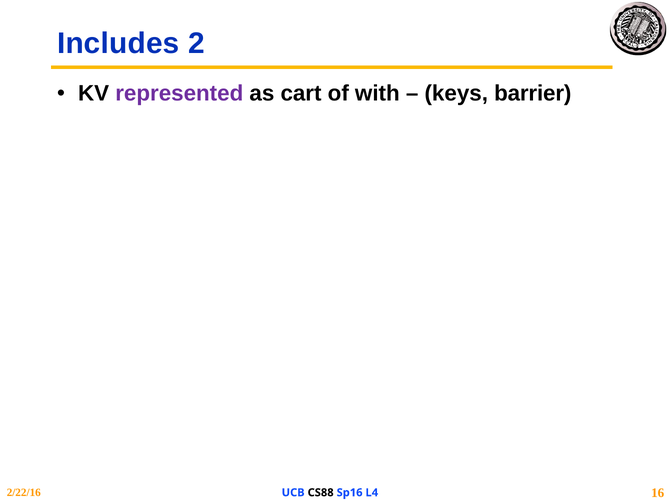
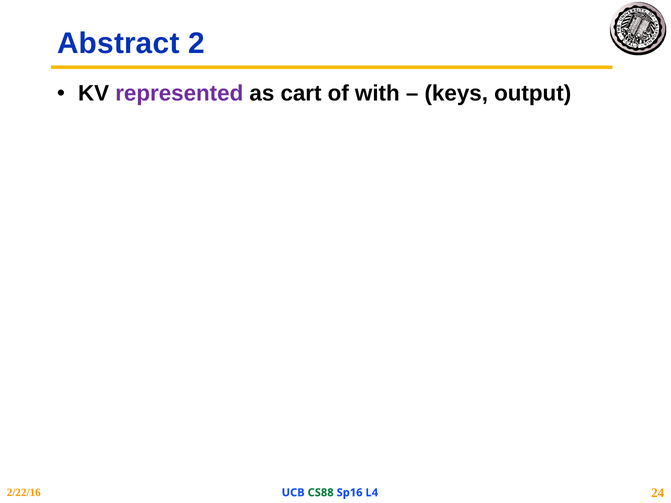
Includes: Includes -> Abstract
barrier: barrier -> output
CS88 colour: black -> green
16: 16 -> 24
